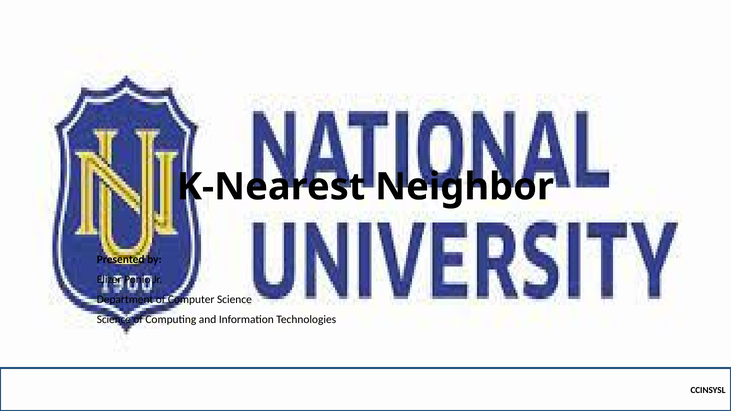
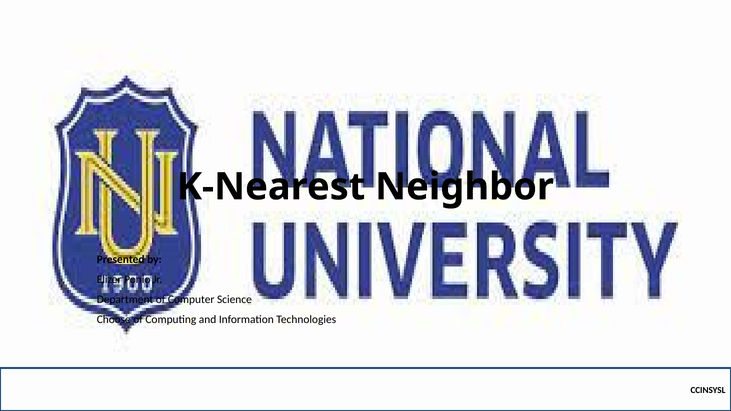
Science at (114, 320): Science -> Choose
